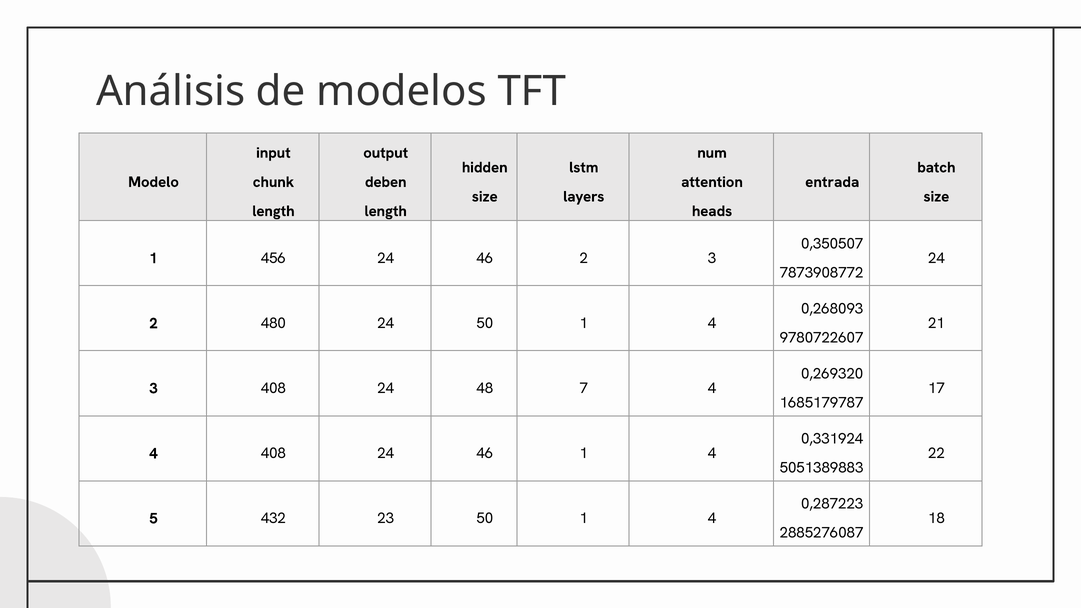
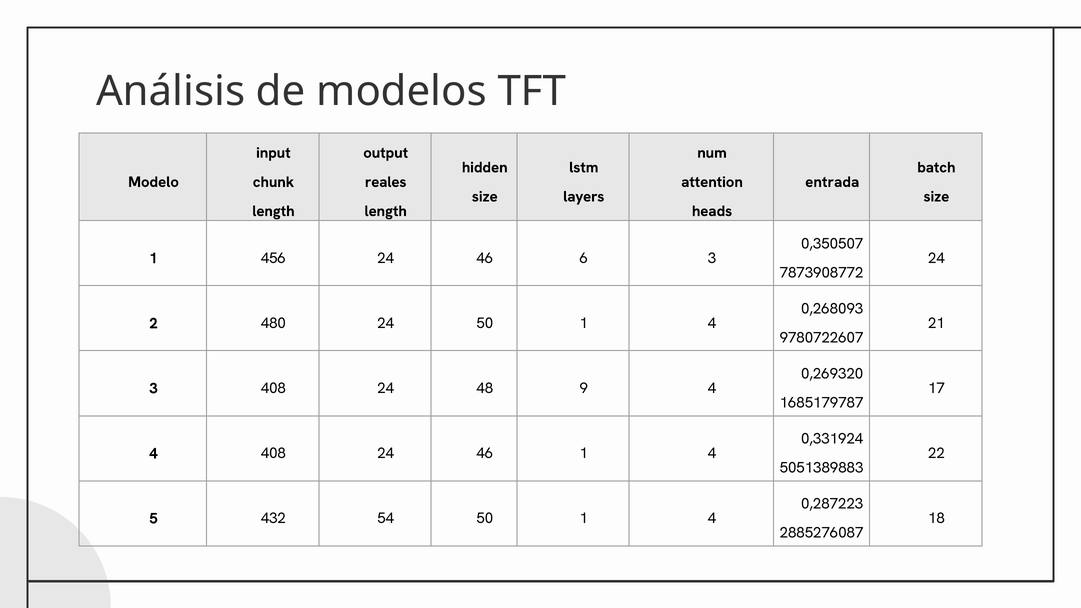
deben: deben -> reales
46 2: 2 -> 6
7: 7 -> 9
23: 23 -> 54
